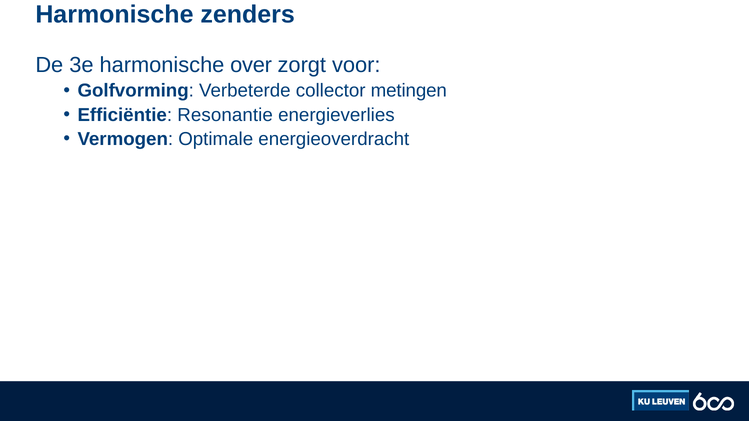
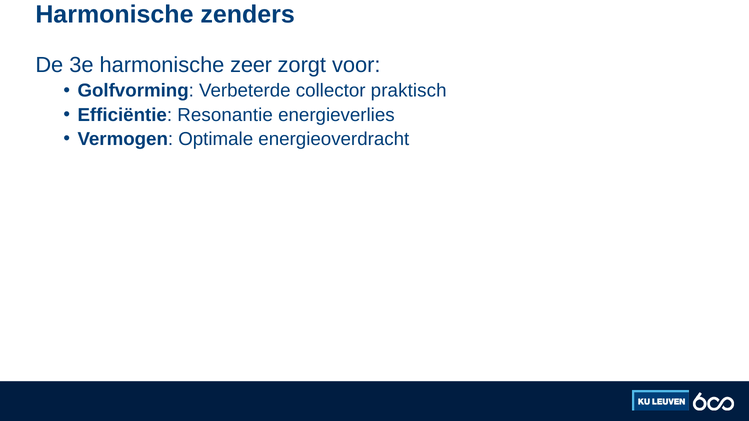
over: over -> zeer
metingen: metingen -> praktisch
